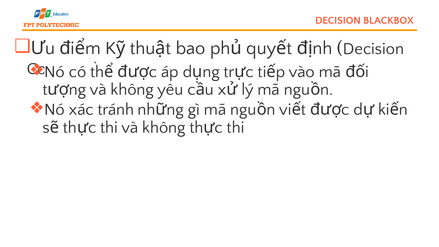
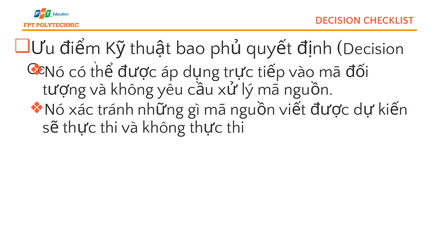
BLACKBOX: BLACKBOX -> CHECKLIST
